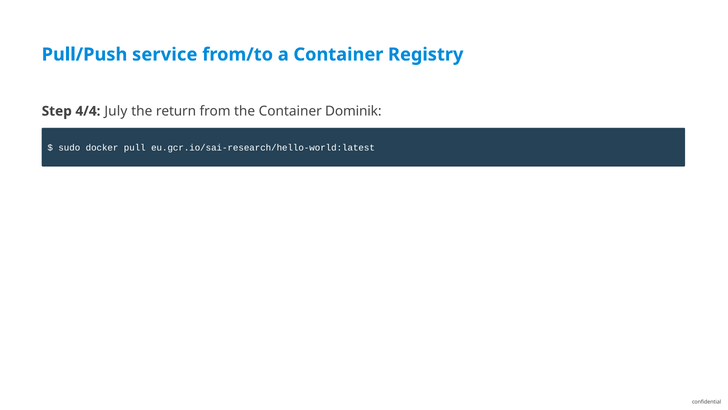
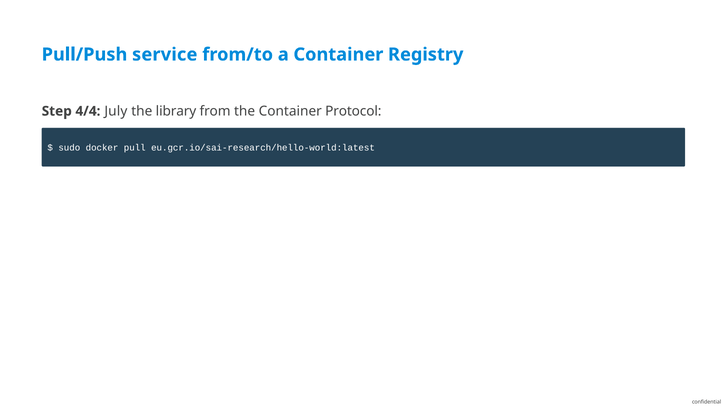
return: return -> library
Dominik: Dominik -> Protocol
